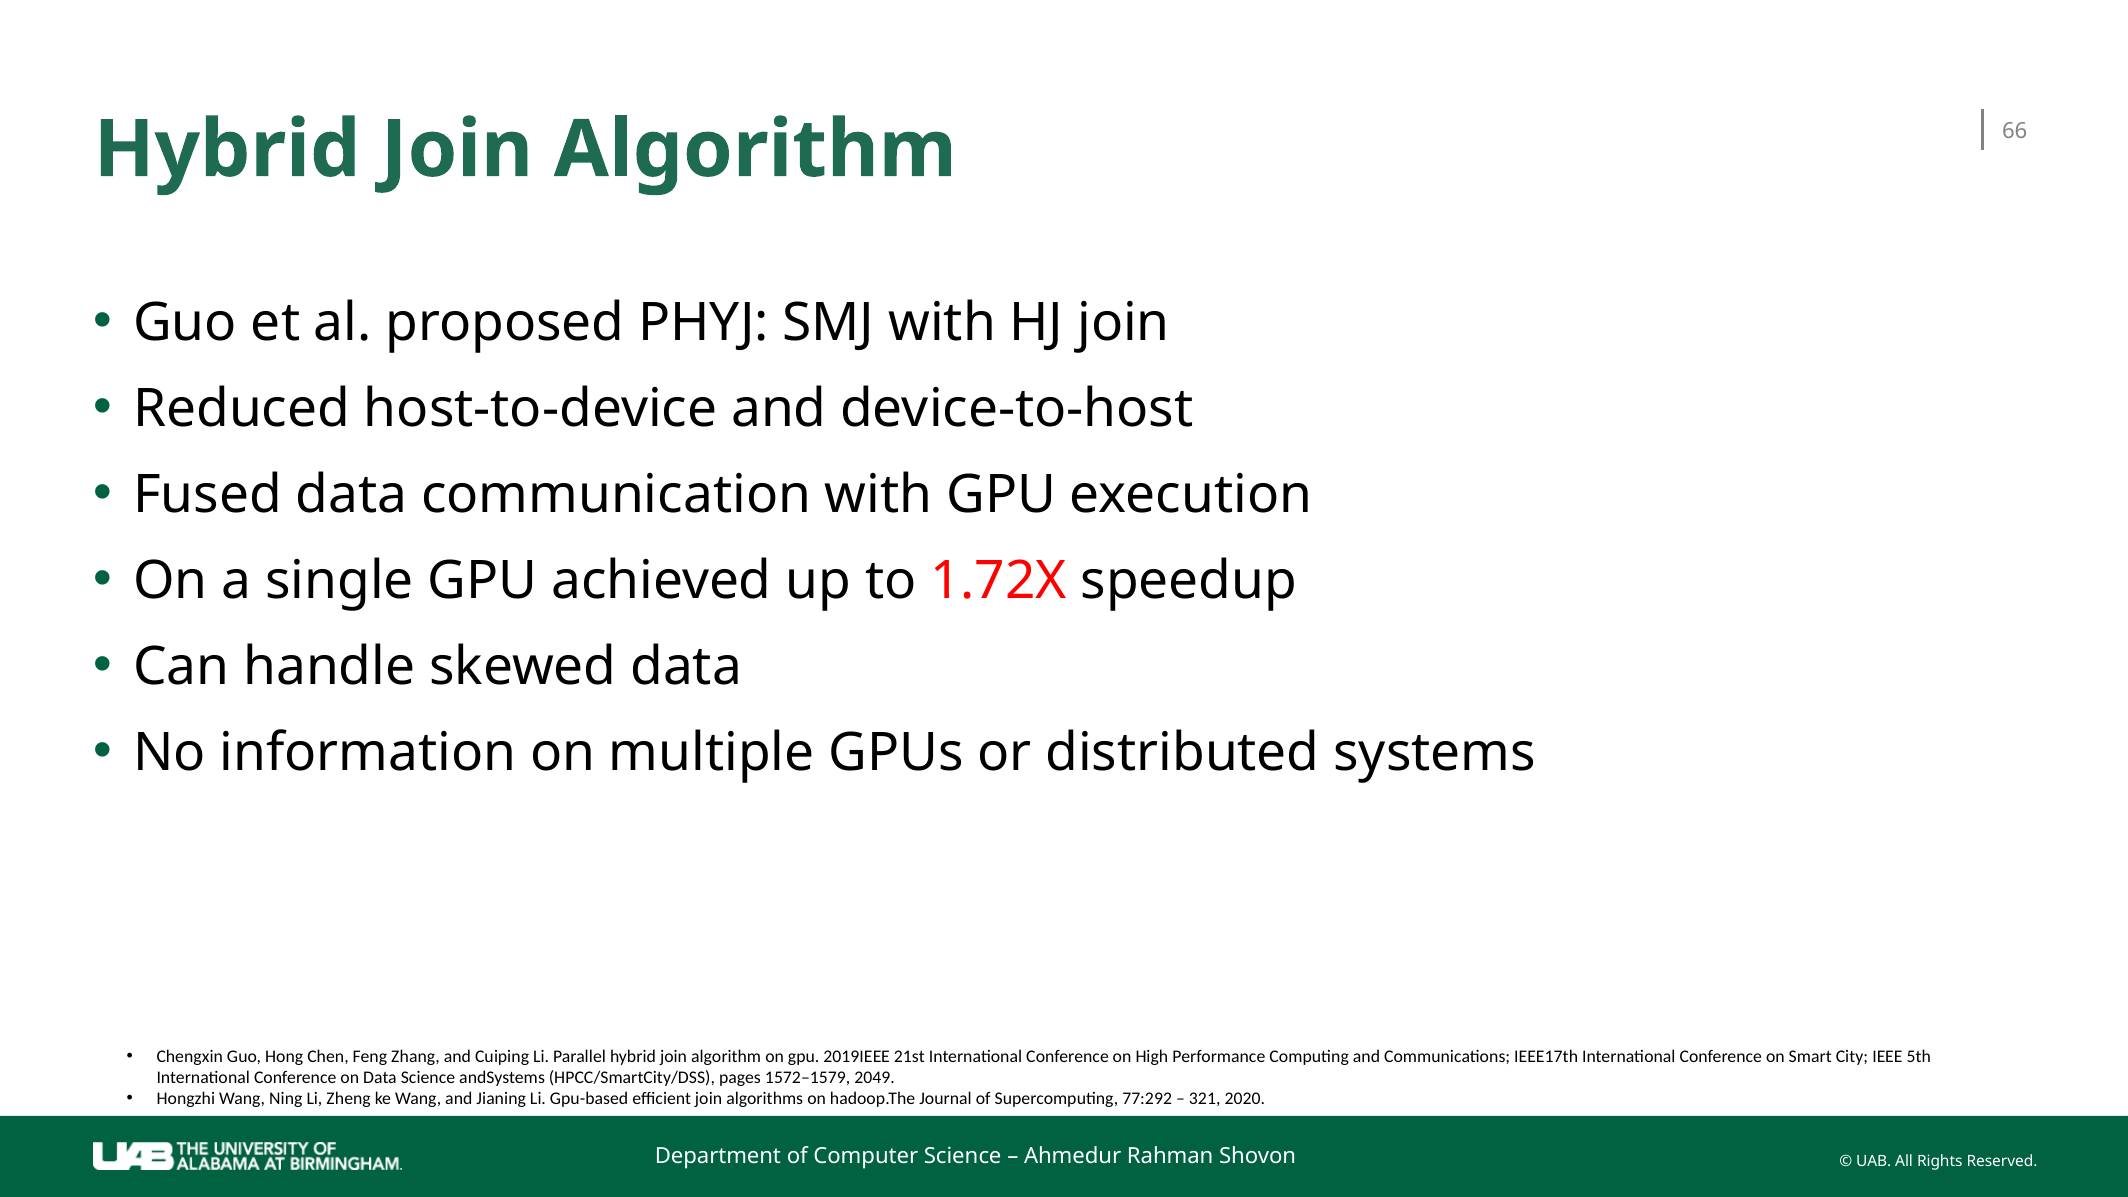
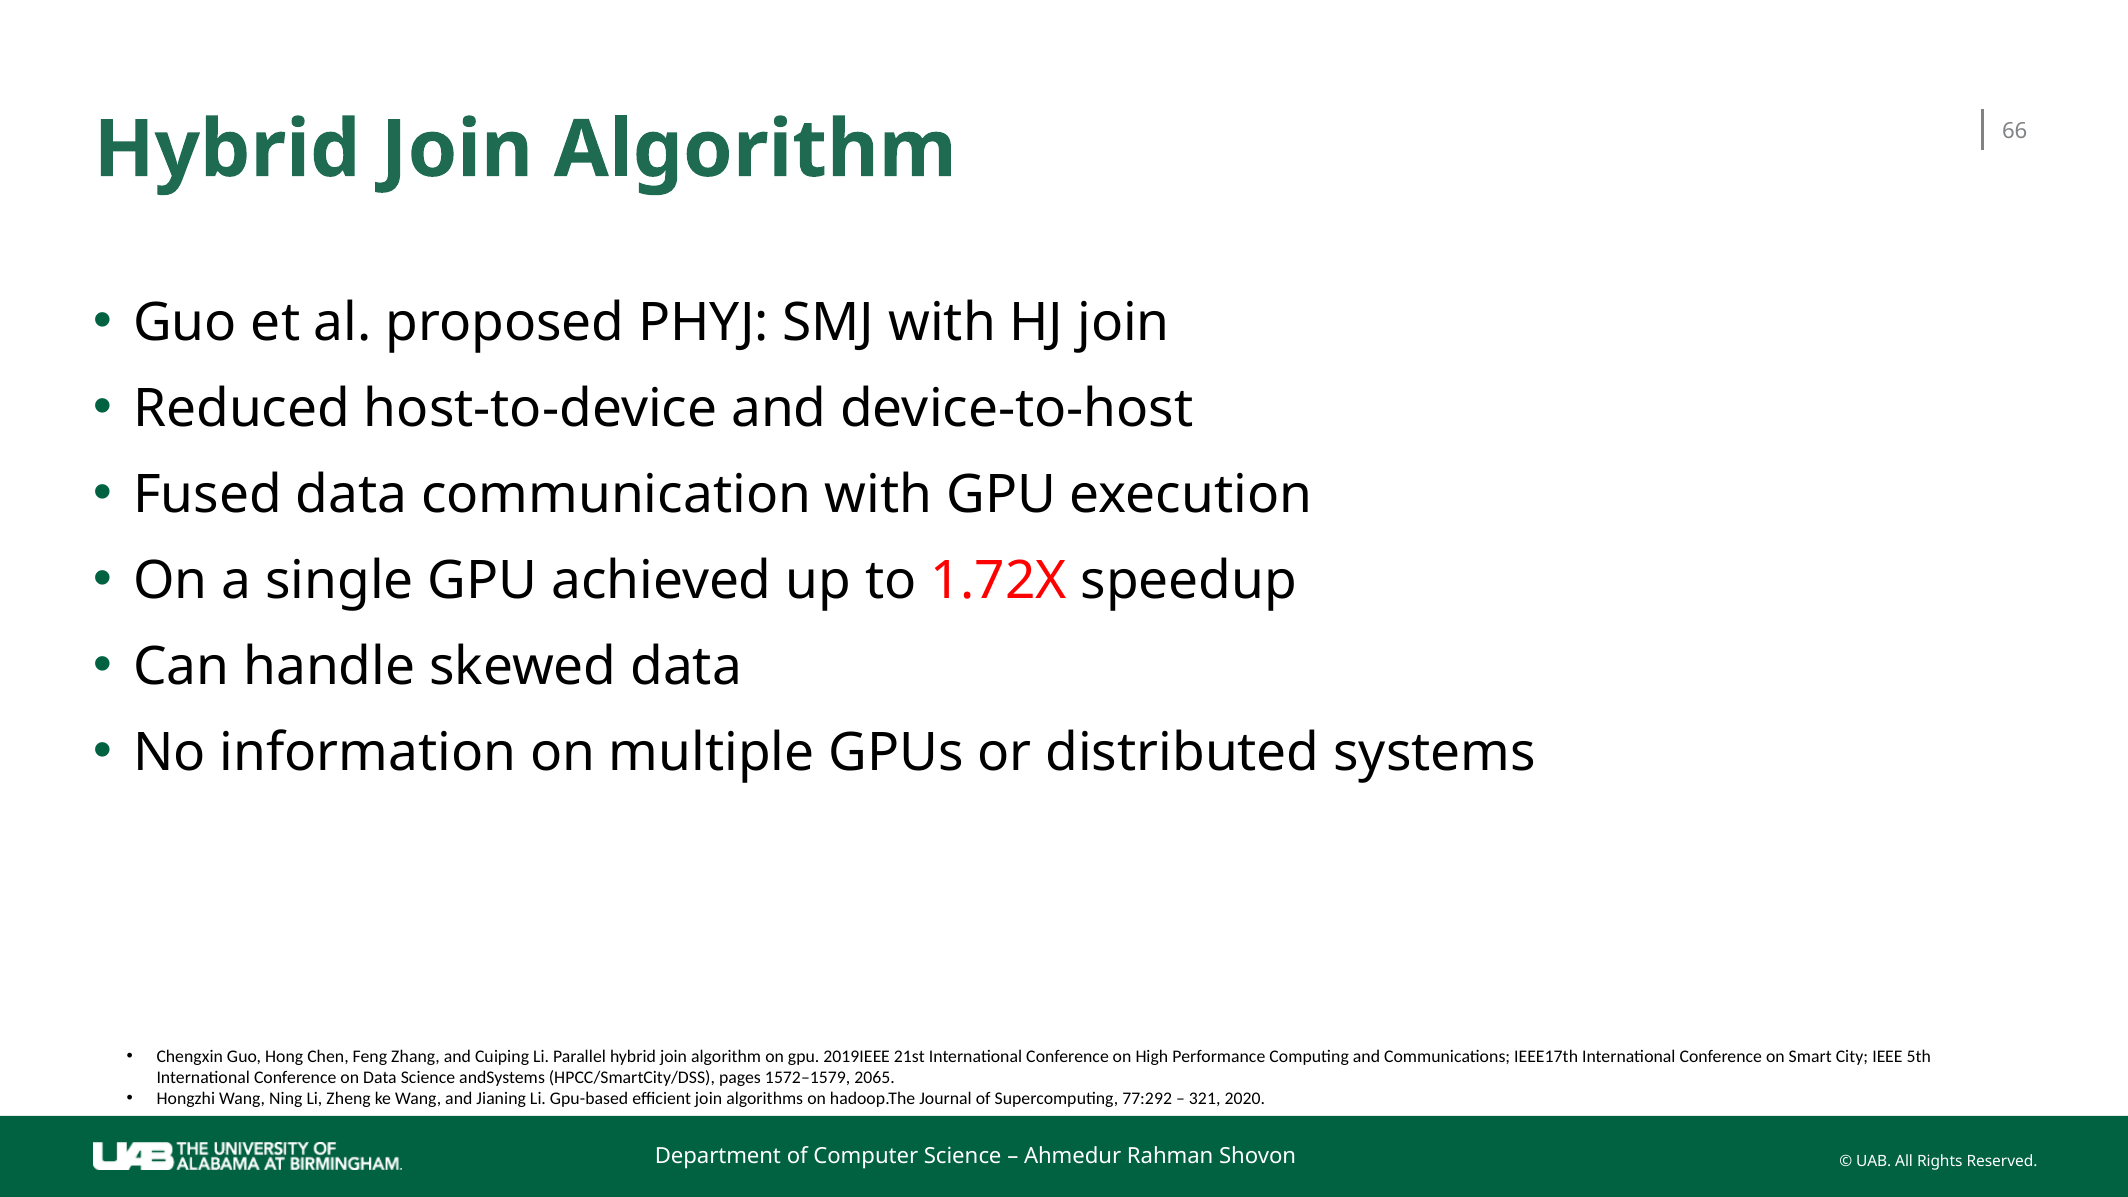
2049: 2049 -> 2065
